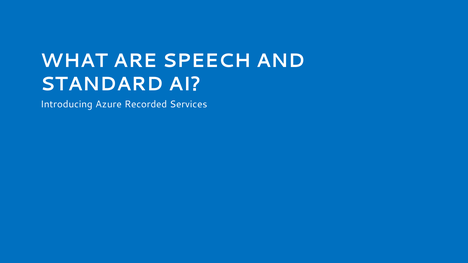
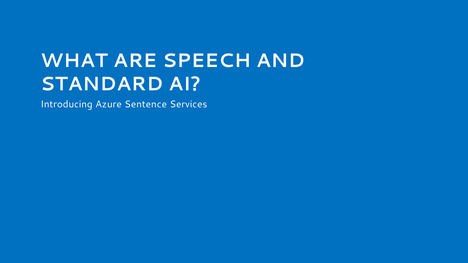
Recorded: Recorded -> Sentence
